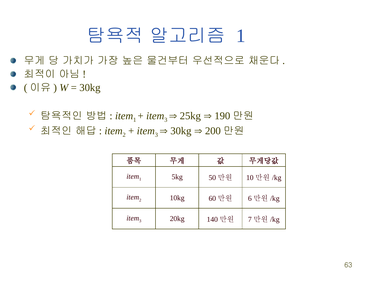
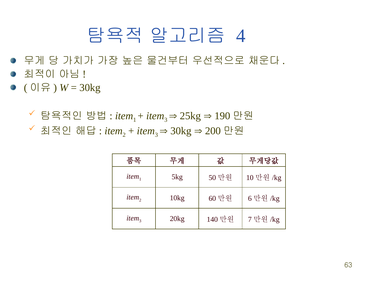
1 at (241, 36): 1 -> 4
